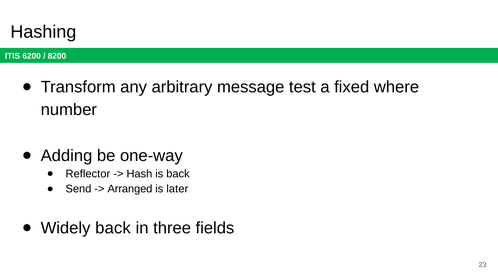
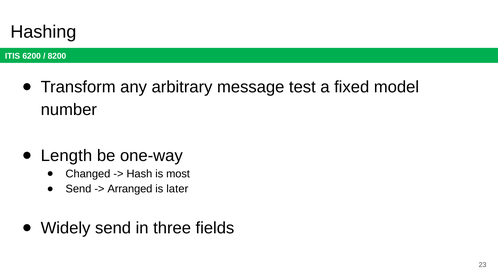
where: where -> model
Adding: Adding -> Length
Reflector: Reflector -> Changed
is back: back -> most
Widely back: back -> send
